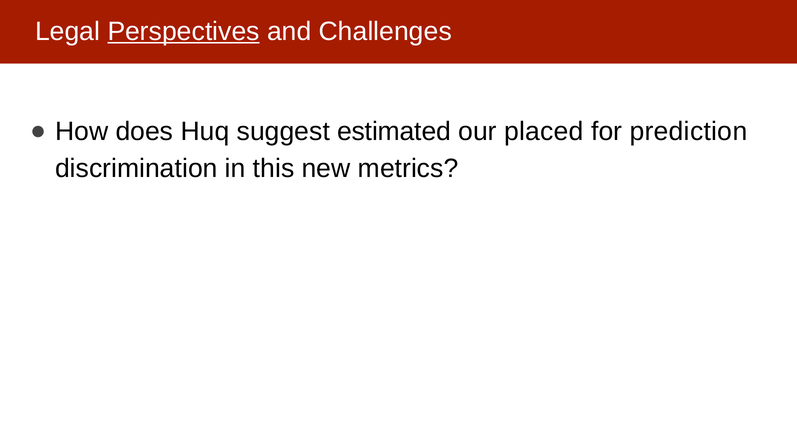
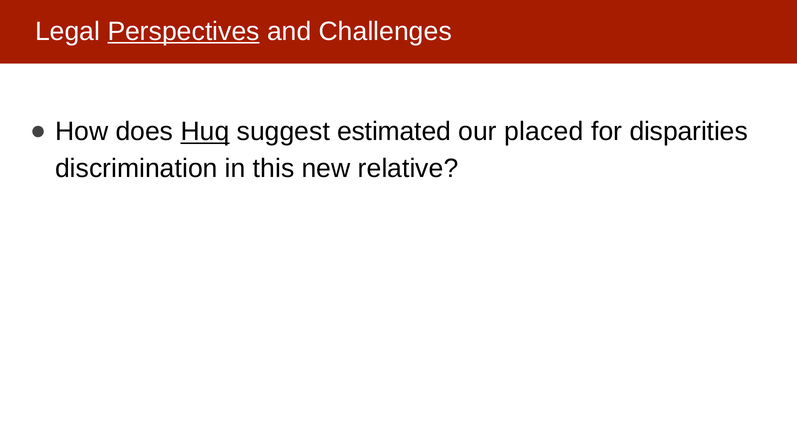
Huq underline: none -> present
prediction: prediction -> disparities
metrics: metrics -> relative
